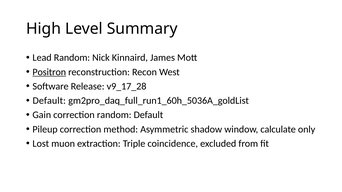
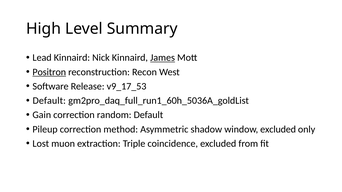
Lead Random: Random -> Kinnaird
James underline: none -> present
v9_17_28: v9_17_28 -> v9_17_53
window calculate: calculate -> excluded
